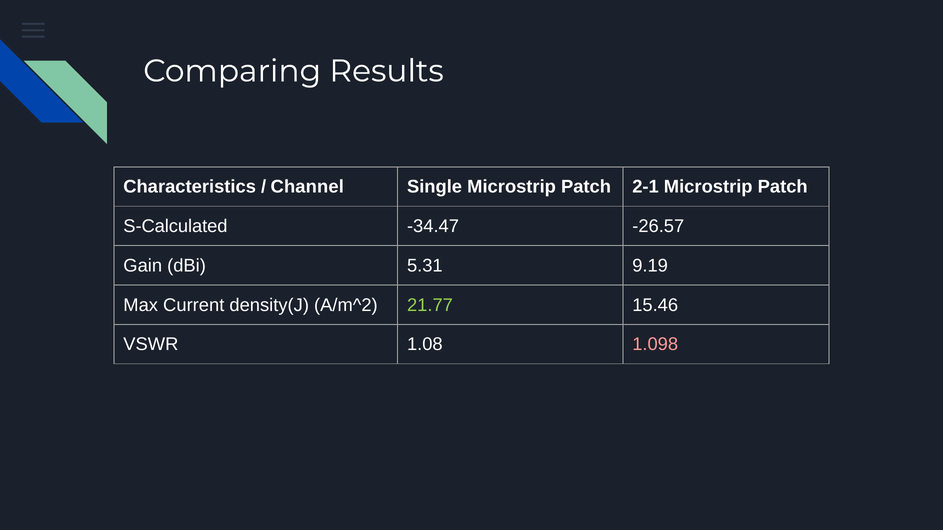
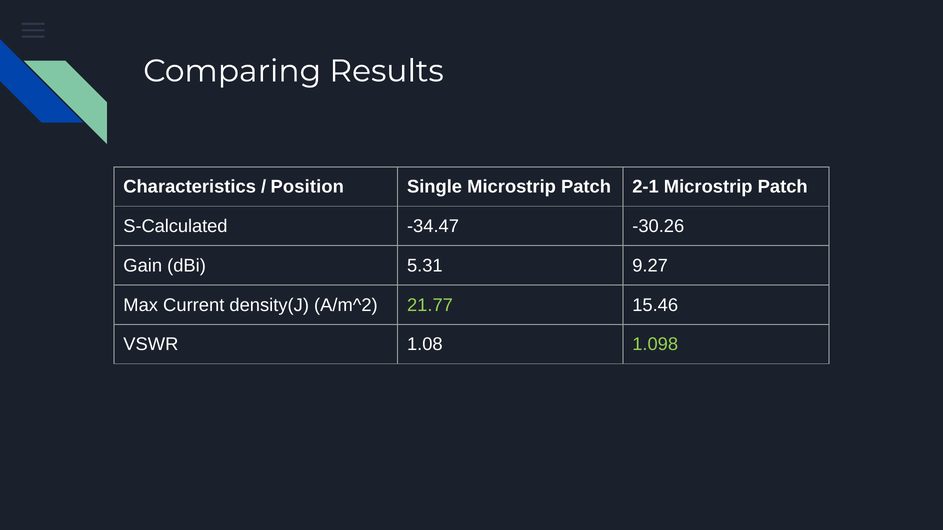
Channel: Channel -> Position
-26.57: -26.57 -> -30.26
9.19: 9.19 -> 9.27
1.098 colour: pink -> light green
